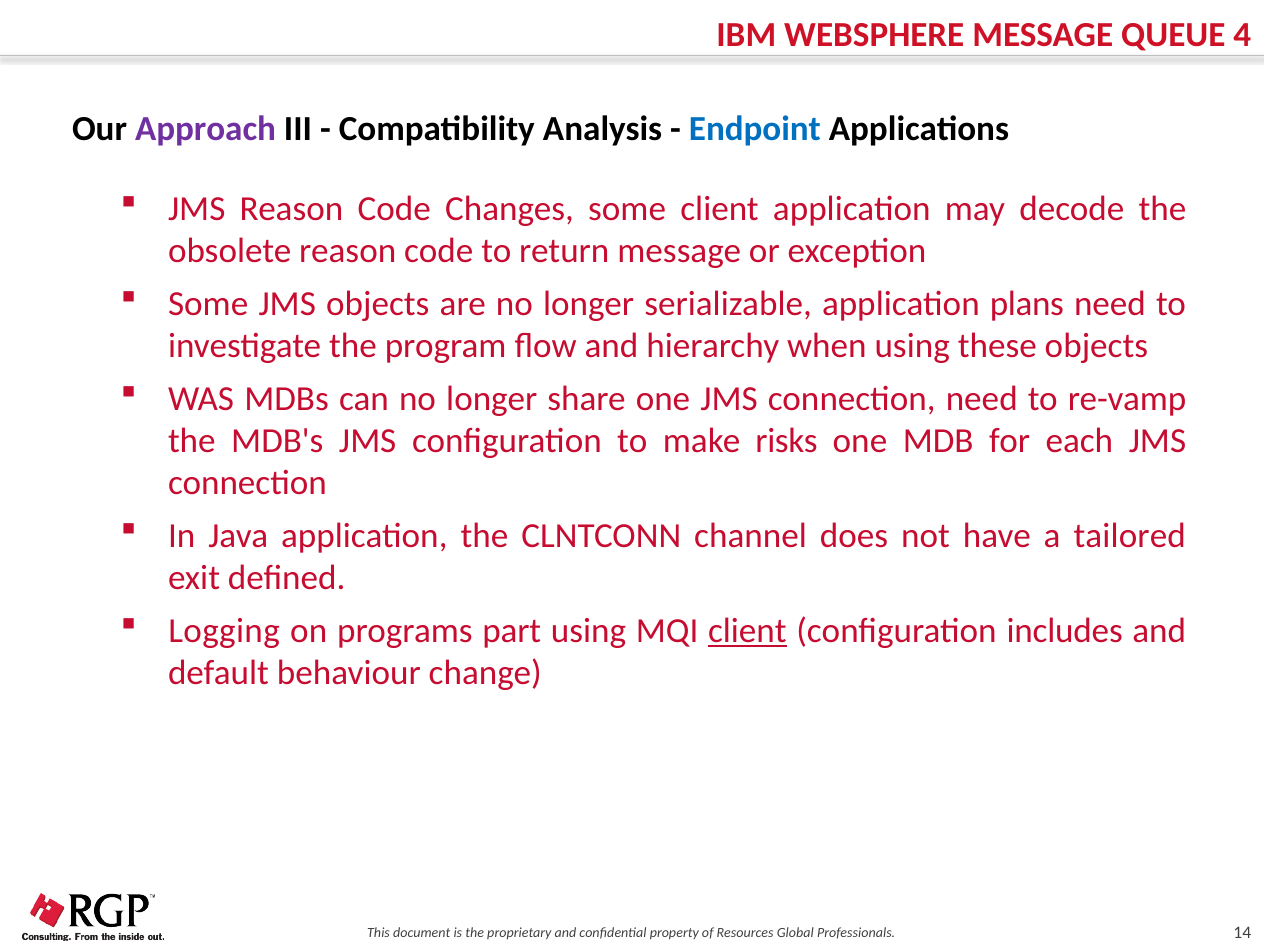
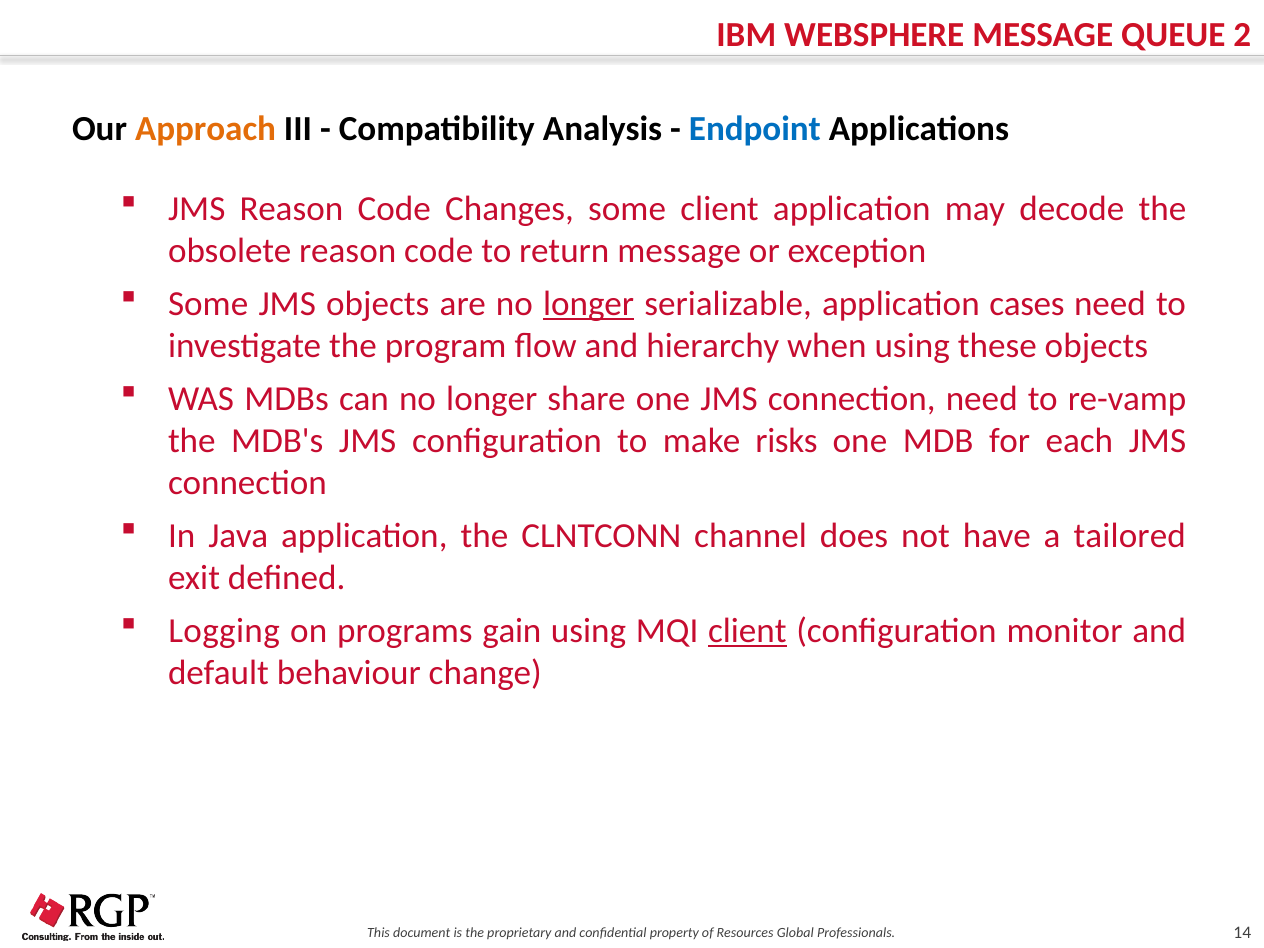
4: 4 -> 2
Approach colour: purple -> orange
longer at (589, 304) underline: none -> present
plans: plans -> cases
part: part -> gain
includes: includes -> monitor
